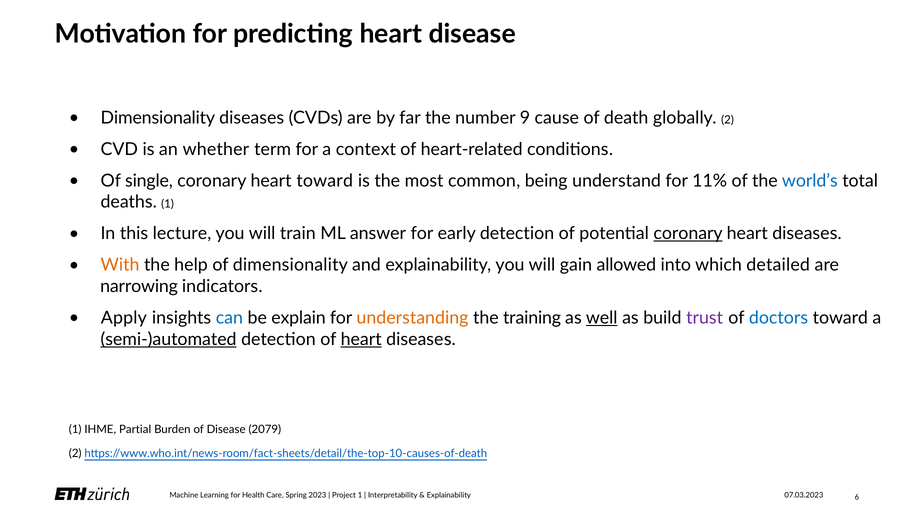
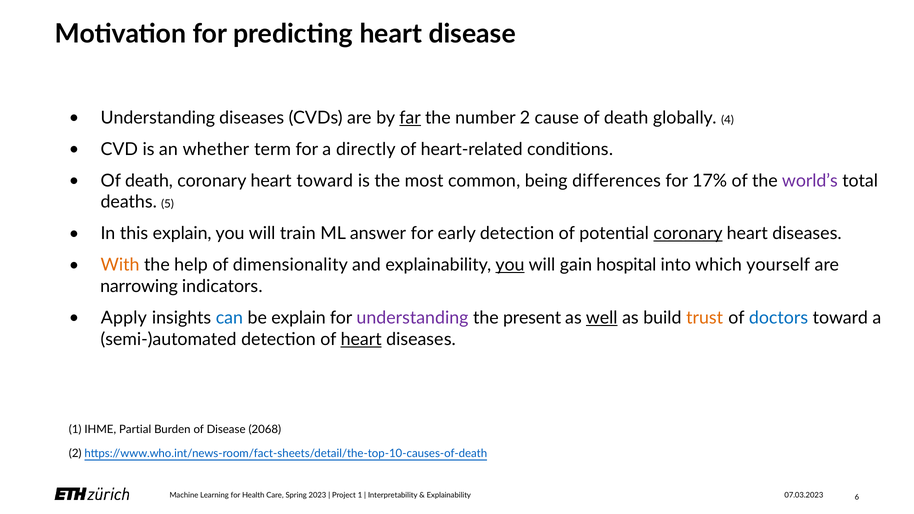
Dimensionality at (158, 118): Dimensionality -> Understanding
far underline: none -> present
number 9: 9 -> 2
globally 2: 2 -> 4
context: context -> directly
single at (149, 181): single -> death
understand: understand -> differences
11%: 11% -> 17%
world’s colour: blue -> purple
deaths 1: 1 -> 5
this lecture: lecture -> explain
you at (510, 265) underline: none -> present
allowed: allowed -> hospital
detailed: detailed -> yourself
understanding at (412, 318) colour: orange -> purple
training: training -> present
trust colour: purple -> orange
semi-)automated underline: present -> none
2079: 2079 -> 2068
